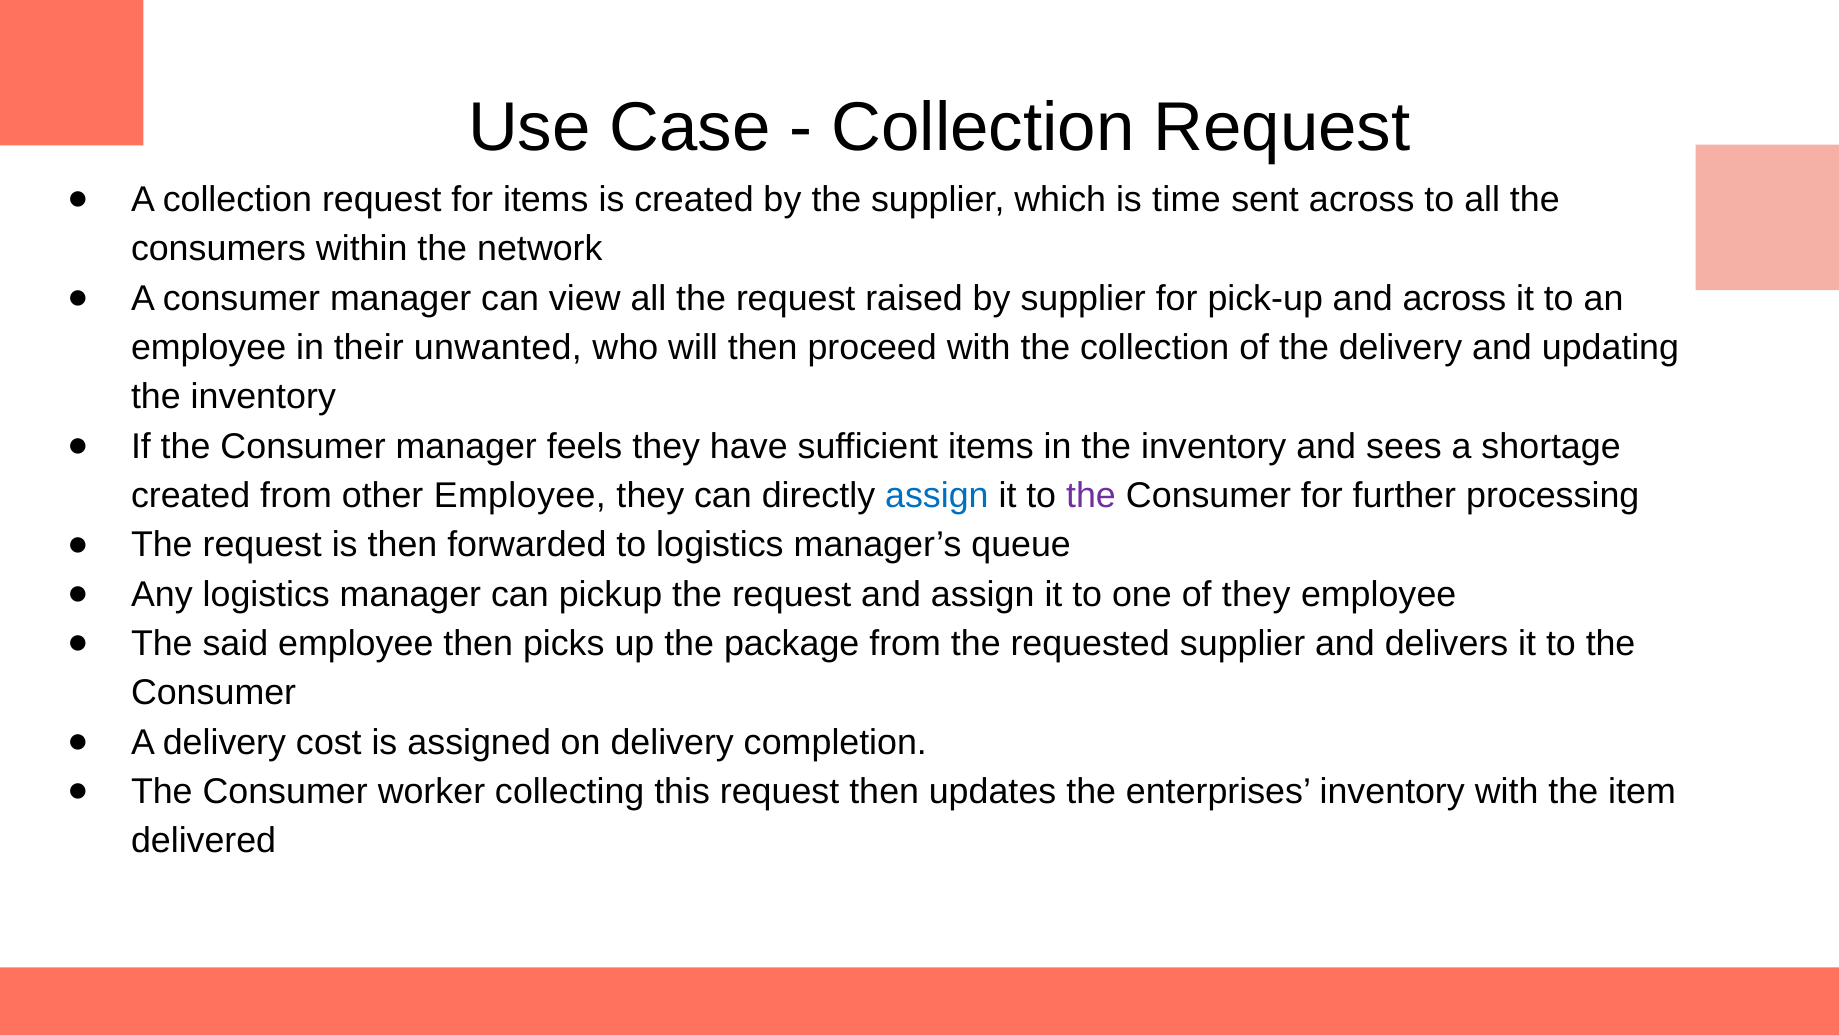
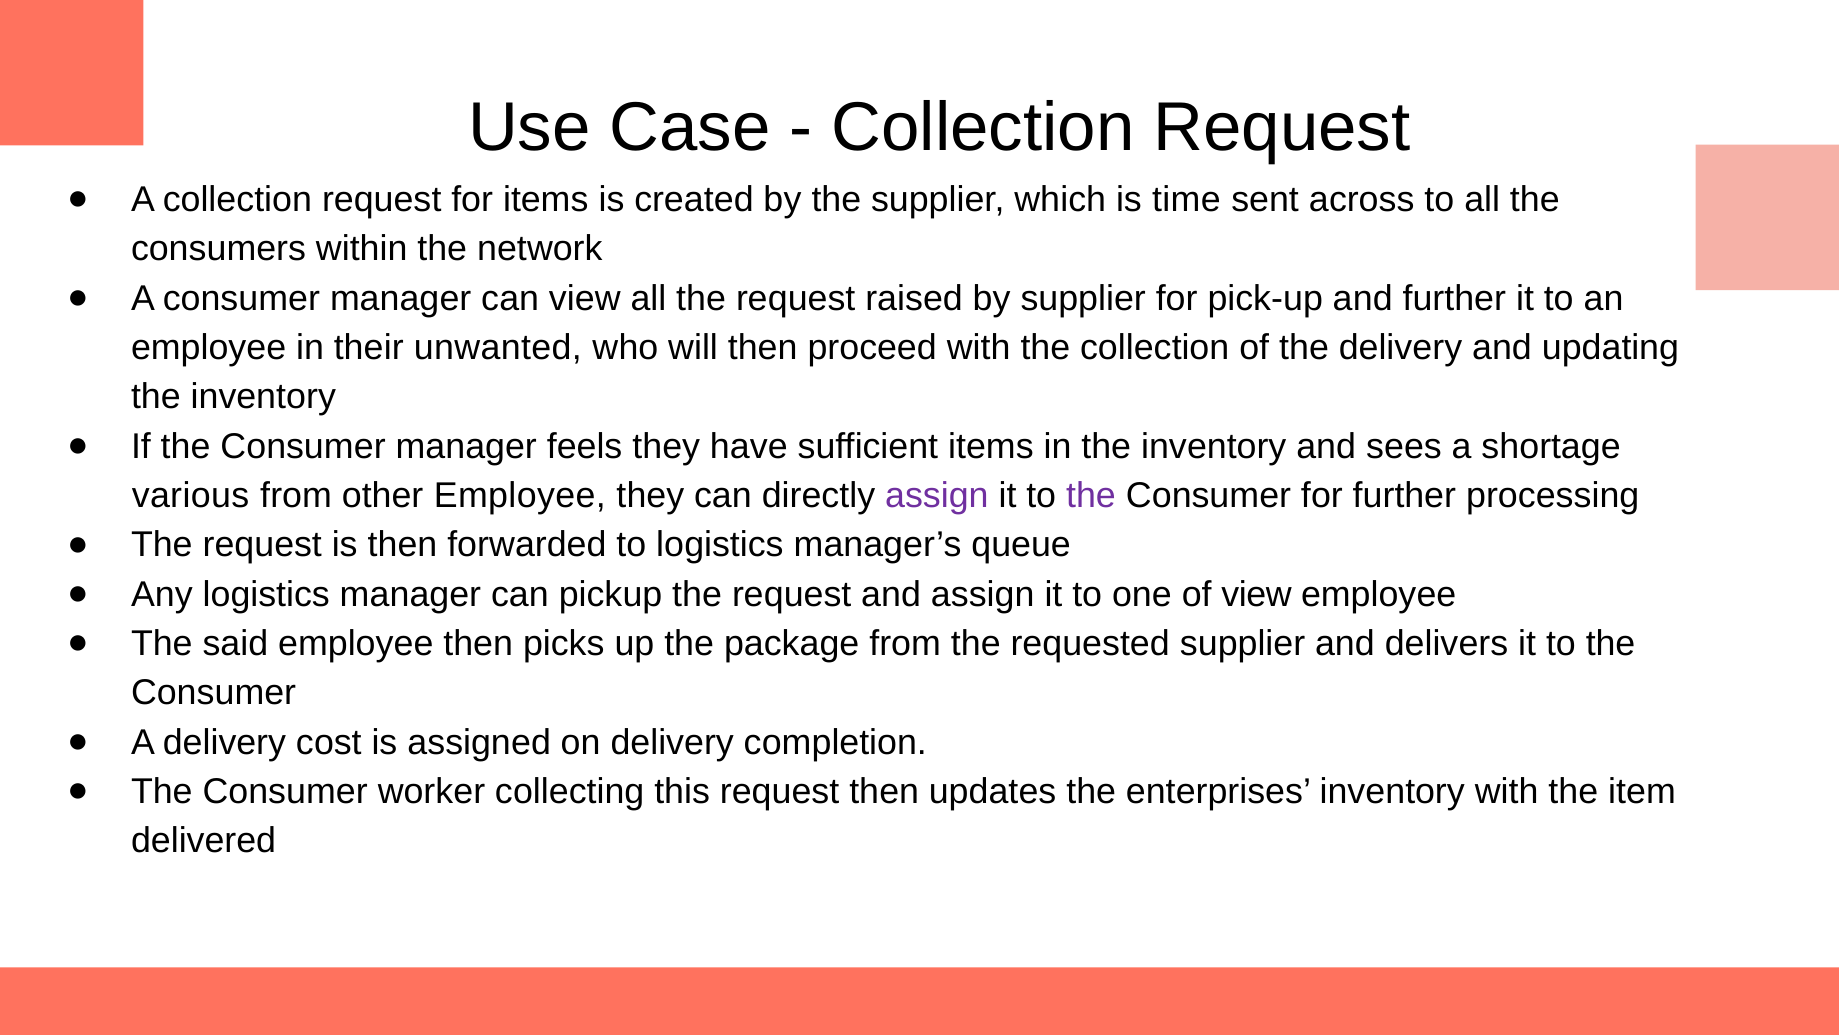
and across: across -> further
created at (191, 496): created -> various
assign at (937, 496) colour: blue -> purple
of they: they -> view
